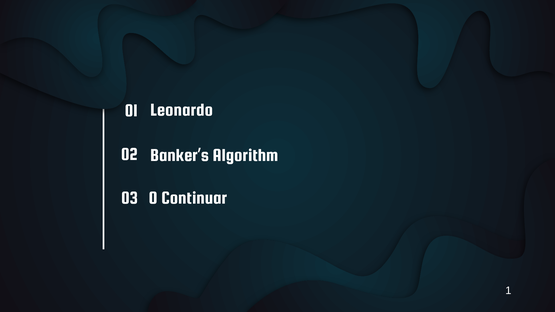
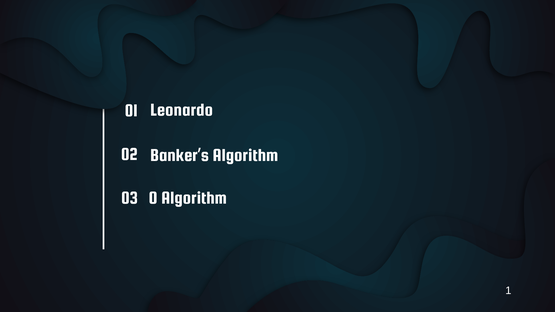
O Continuar: Continuar -> Algorithm
